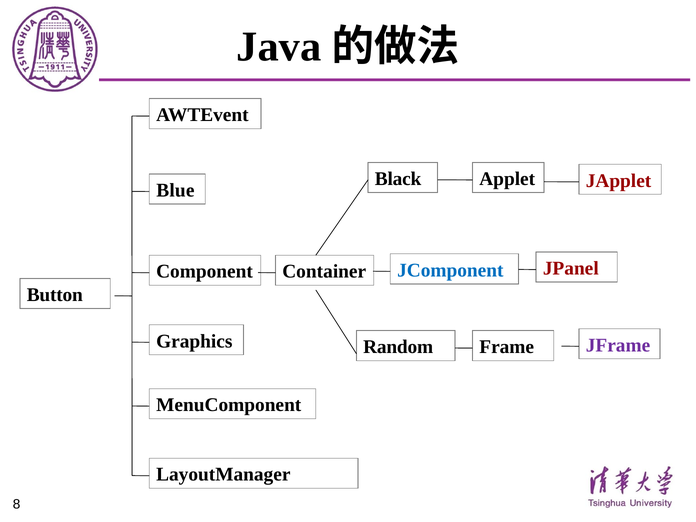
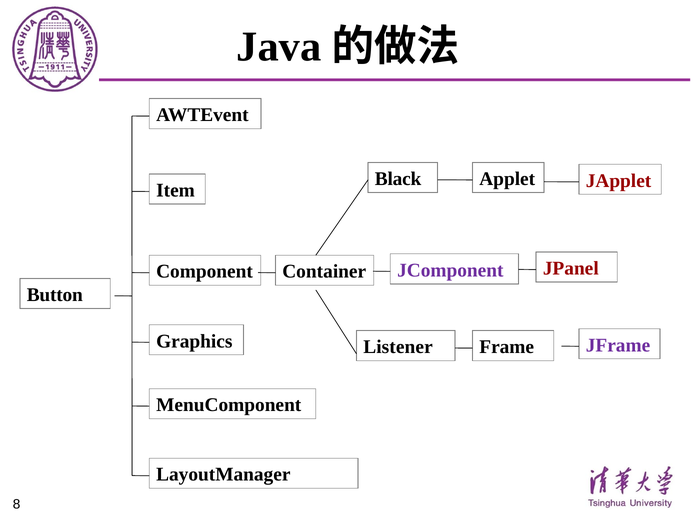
Blue: Blue -> Item
JComponent colour: blue -> purple
Random: Random -> Listener
